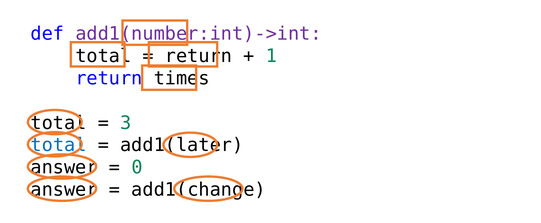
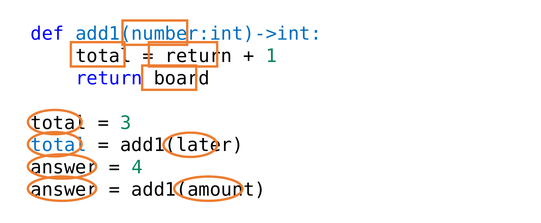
add1(number:int)->int colour: purple -> blue
times: times -> board
0: 0 -> 4
add1(change: add1(change -> add1(amount
